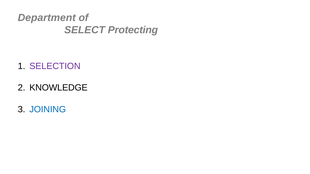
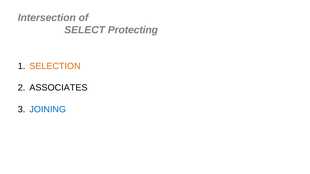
Department: Department -> Intersection
SELECTION colour: purple -> orange
KNOWLEDGE: KNOWLEDGE -> ASSOCIATES
